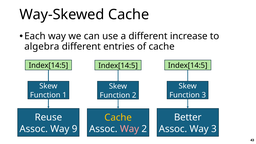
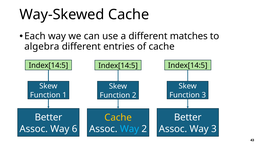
increase: increase -> matches
Reuse at (48, 117): Reuse -> Better
9: 9 -> 6
Way at (129, 129) colour: pink -> light blue
